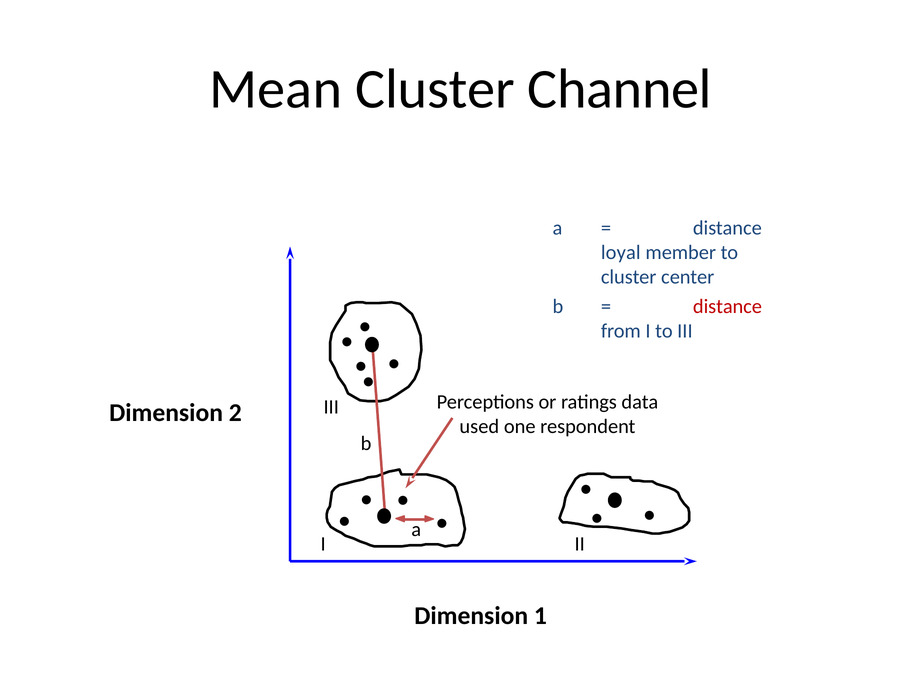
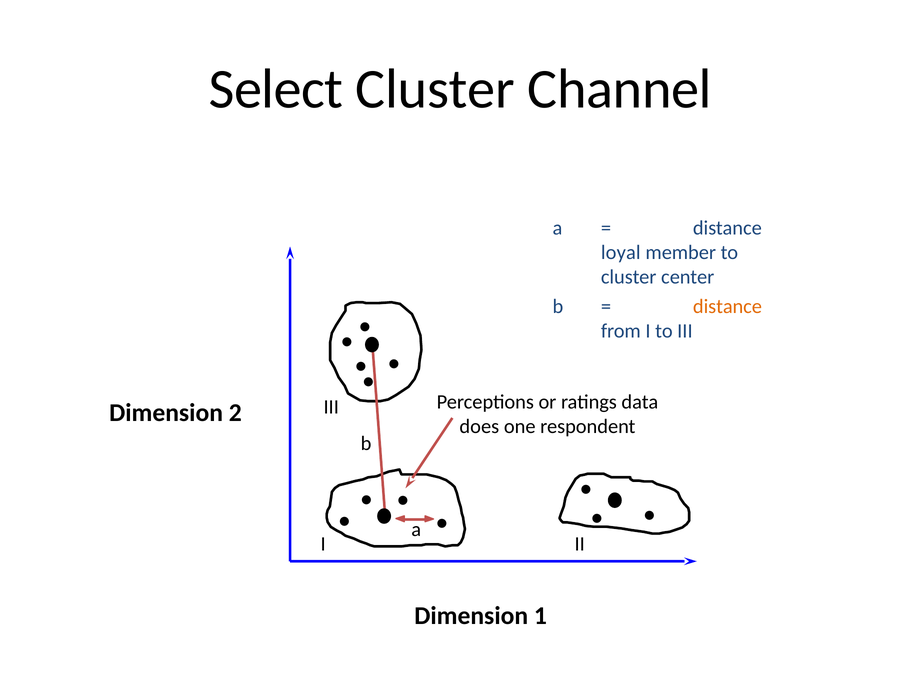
Mean: Mean -> Select
distance at (727, 307) colour: red -> orange
used: used -> does
